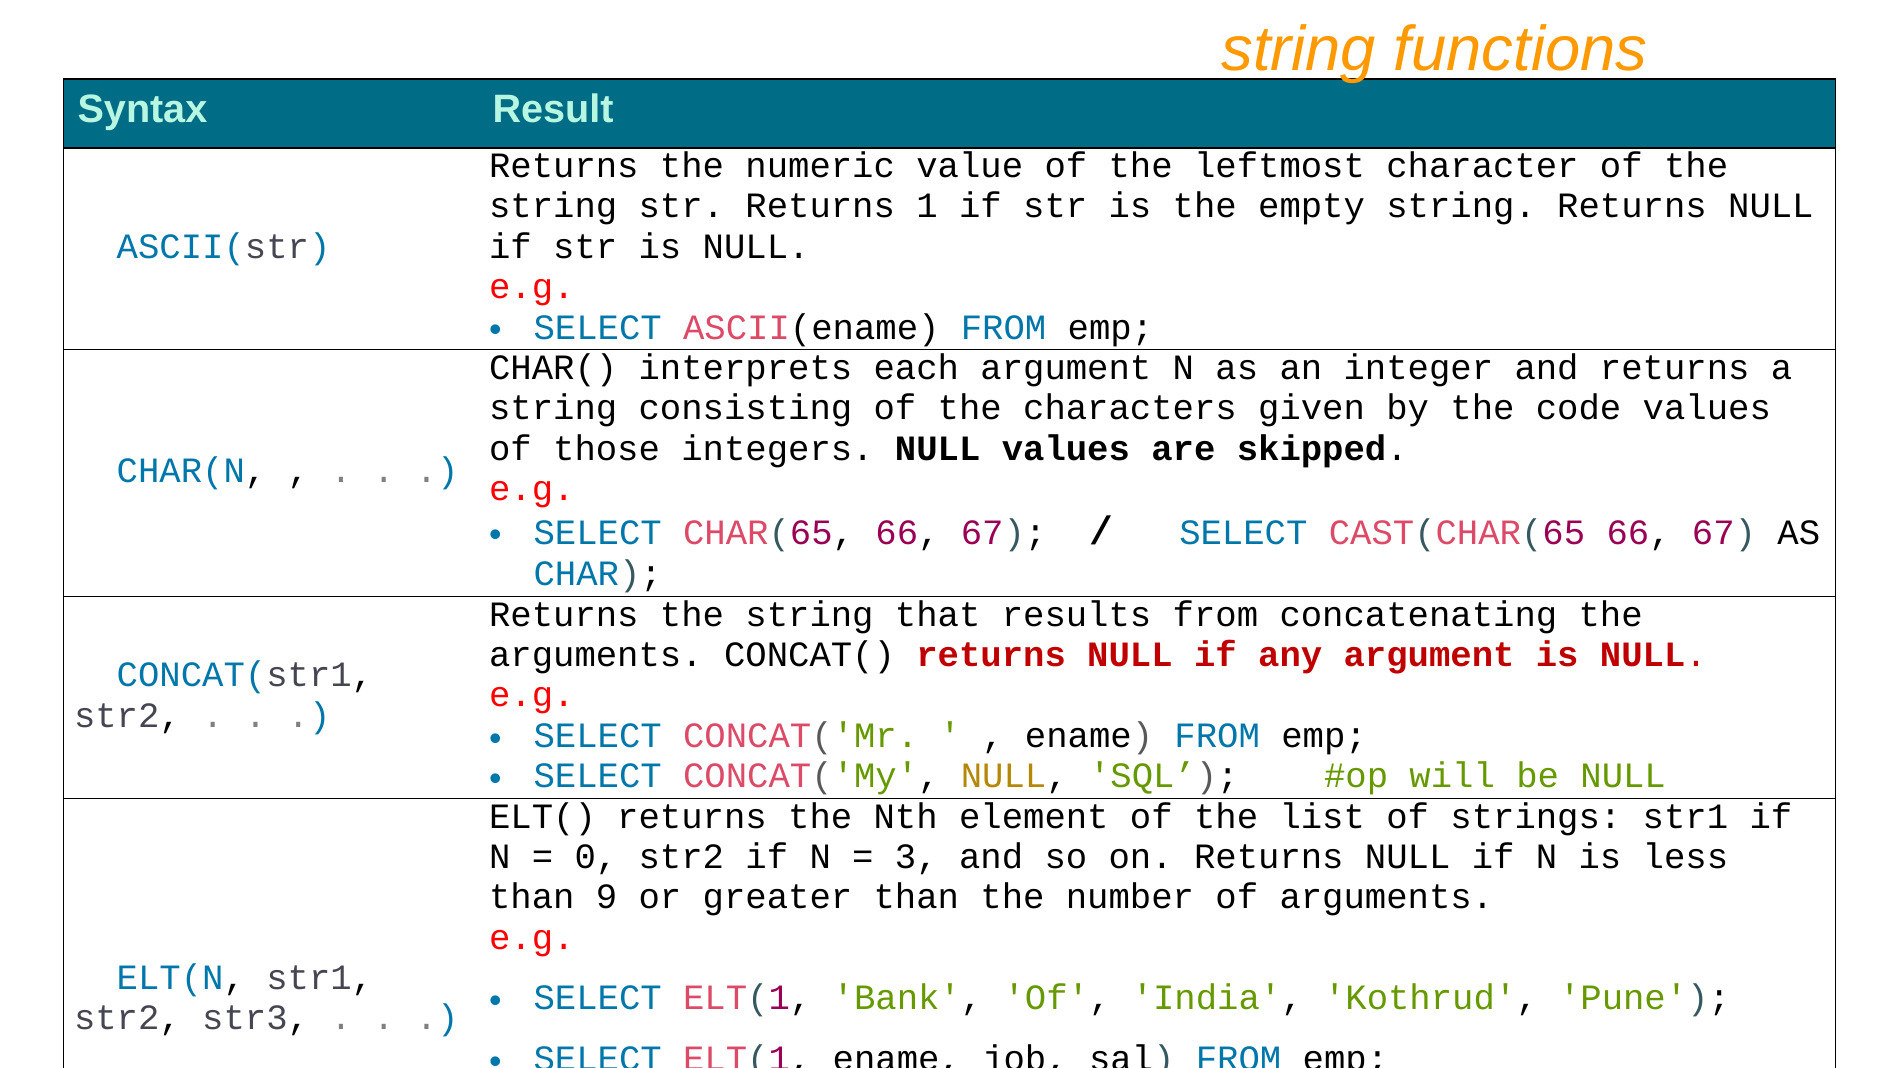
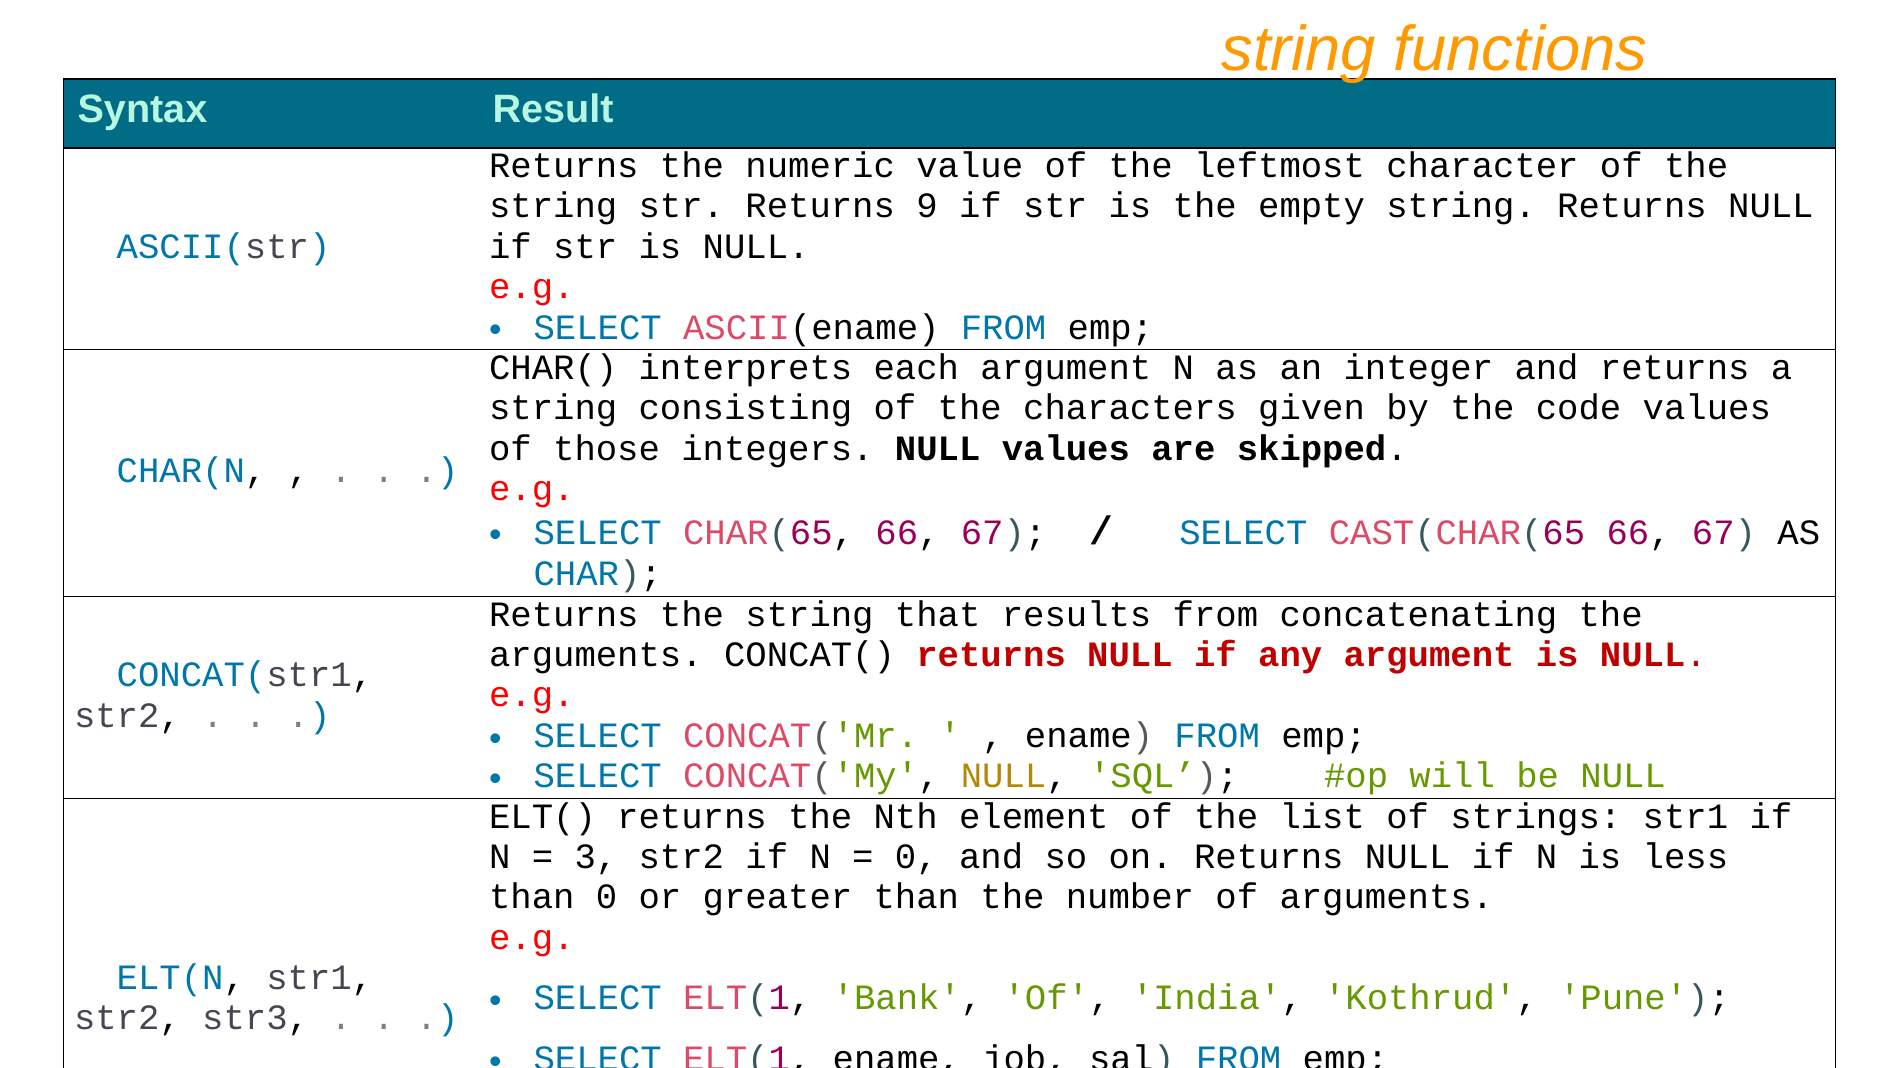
1: 1 -> 9
0: 0 -> 3
3 at (916, 857): 3 -> 0
than 9: 9 -> 0
